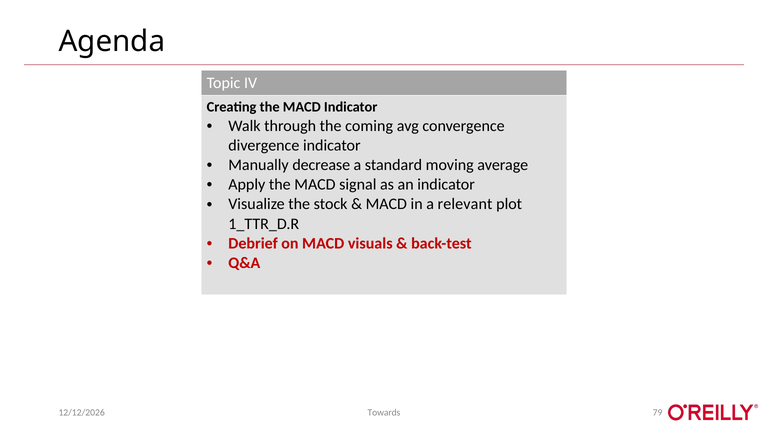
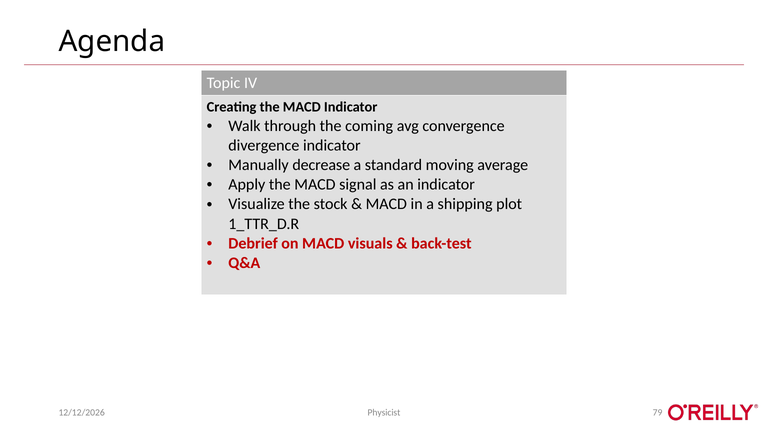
relevant: relevant -> shipping
Towards: Towards -> Physicist
